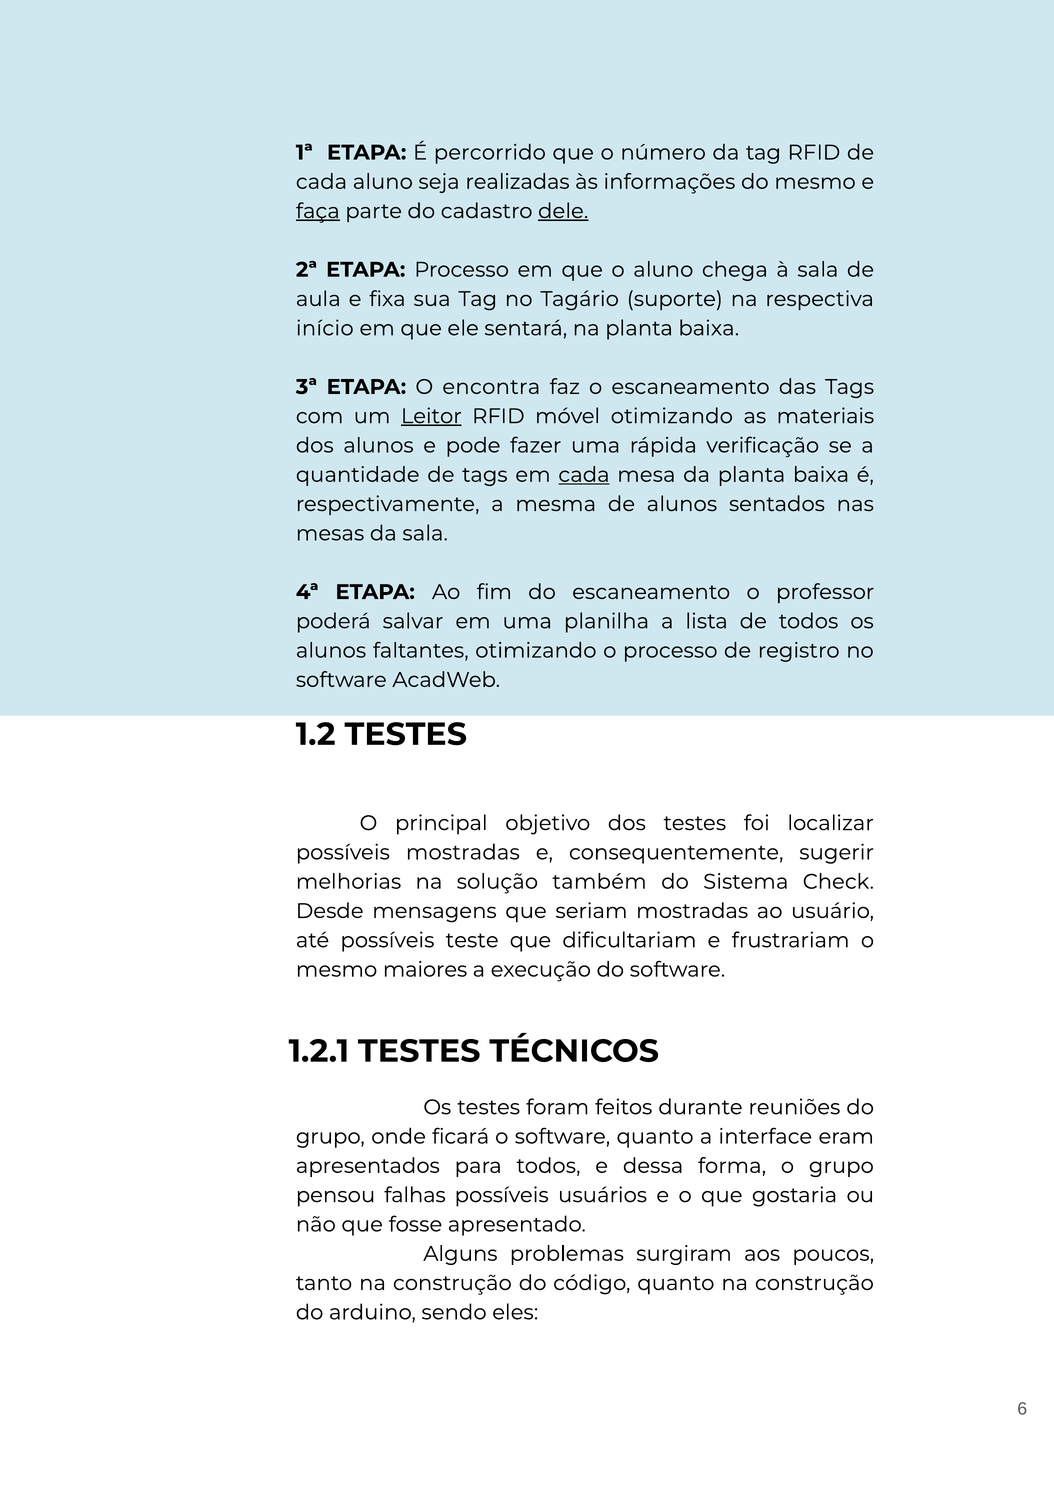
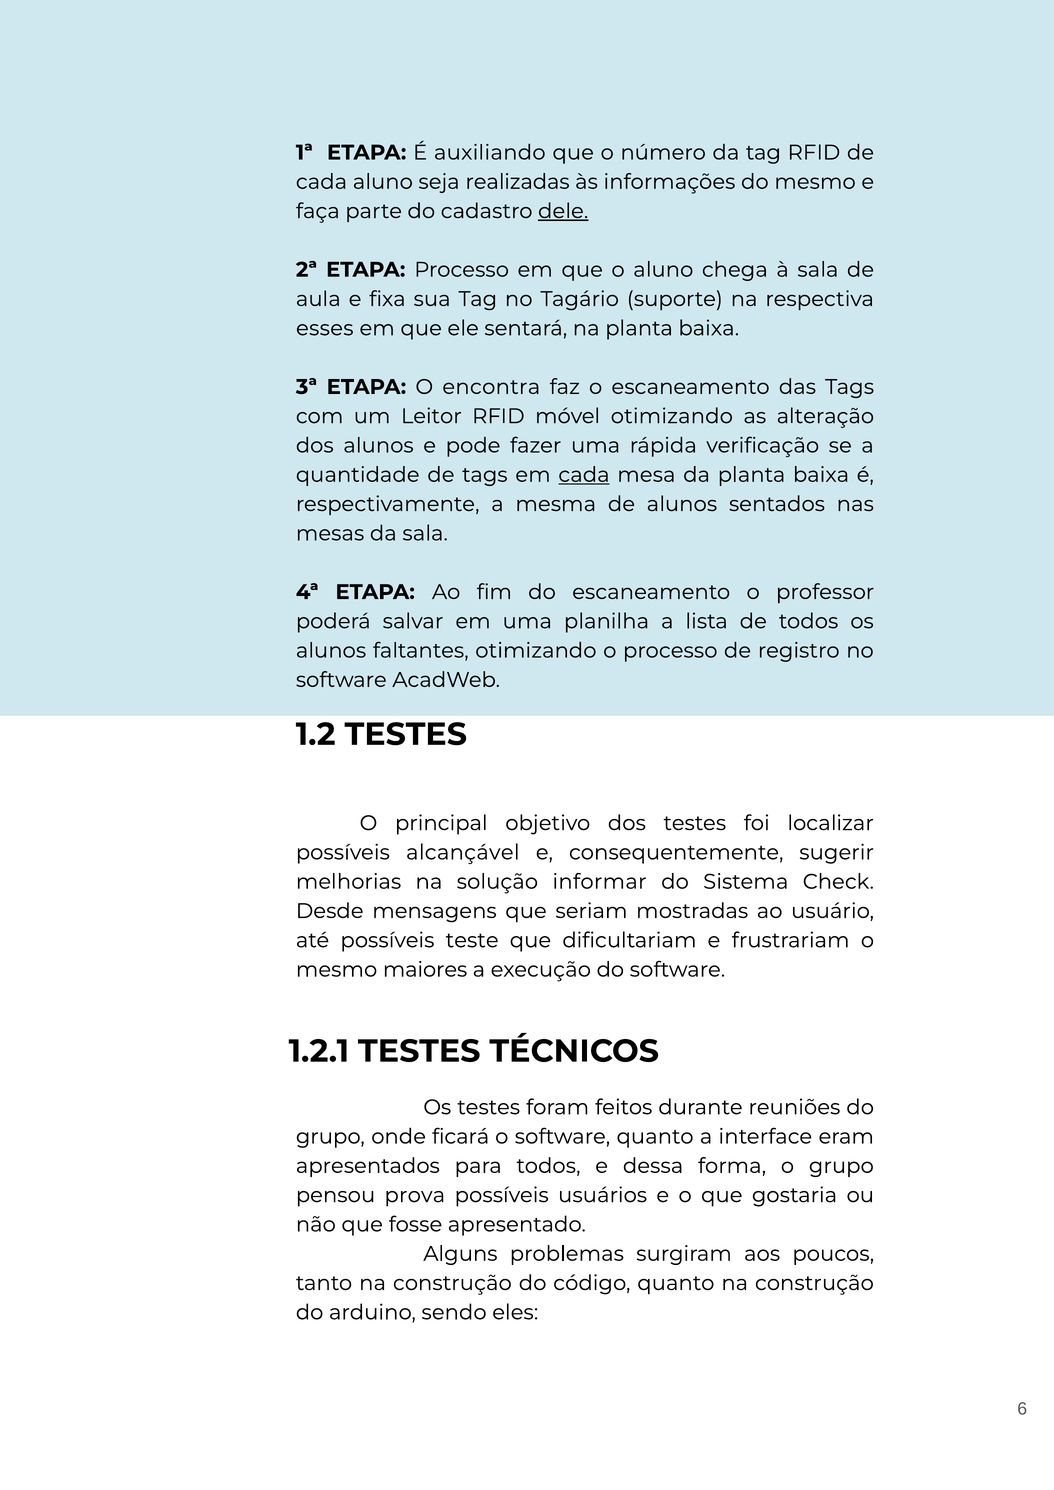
percorrido: percorrido -> auxiliando
faça underline: present -> none
início: início -> esses
Leitor underline: present -> none
materiais: materiais -> alteração
possíveis mostradas: mostradas -> alcançável
também: também -> informar
falhas: falhas -> prova
